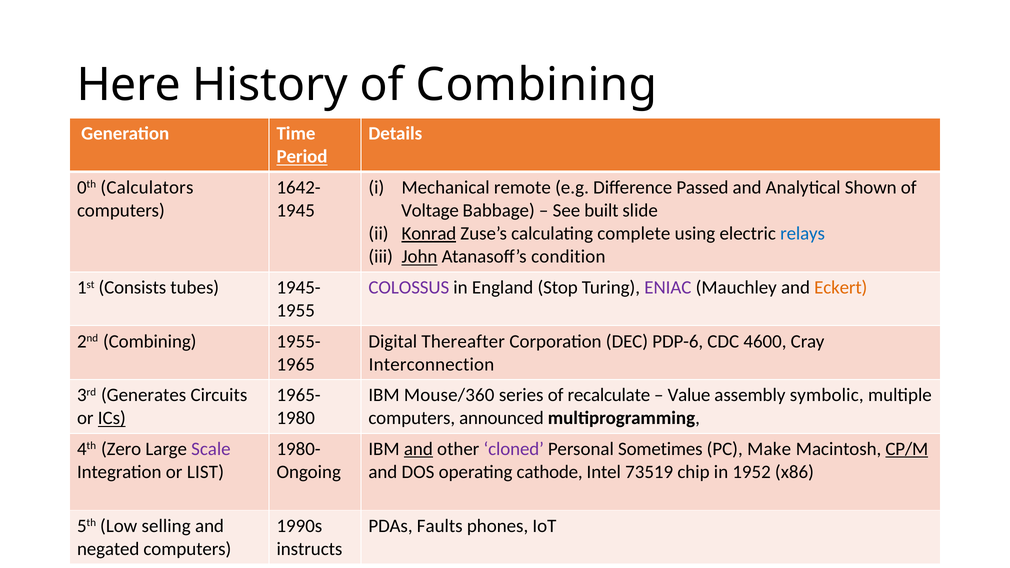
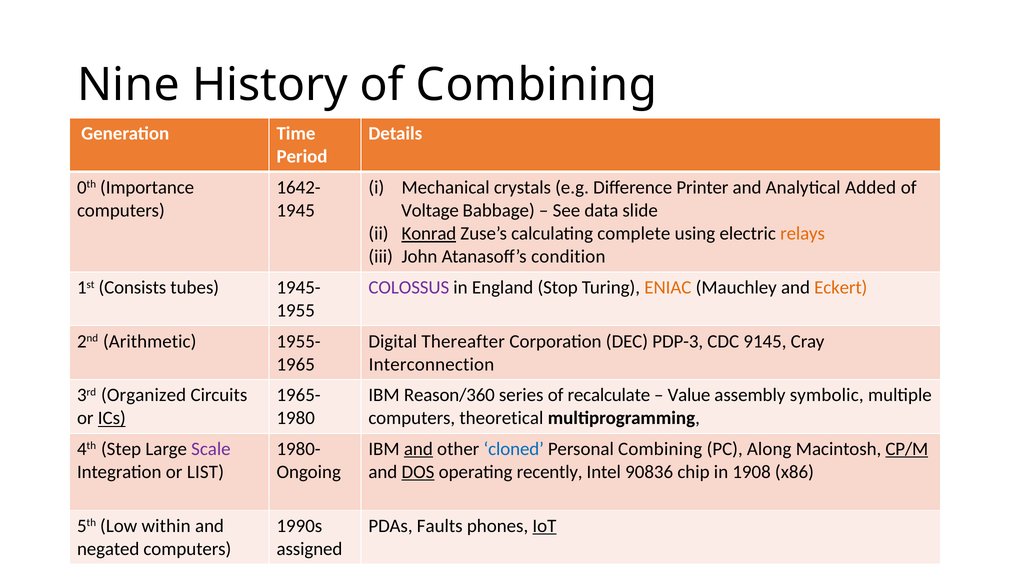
Here: Here -> Nine
Period underline: present -> none
Calculators: Calculators -> Importance
remote: remote -> crystals
Passed: Passed -> Printer
Shown: Shown -> Added
built: built -> data
relays colour: blue -> orange
John underline: present -> none
ENIAC colour: purple -> orange
2nd Combining: Combining -> Arithmetic
PDP-6: PDP-6 -> PDP-3
4600: 4600 -> 9145
Generates: Generates -> Organized
Mouse/360: Mouse/360 -> Reason/360
announced: announced -> theoretical
Zero: Zero -> Step
cloned colour: purple -> blue
Personal Sometimes: Sometimes -> Combining
Make: Make -> Along
DOS underline: none -> present
cathode: cathode -> recently
73519: 73519 -> 90836
1952: 1952 -> 1908
selling: selling -> within
IoT underline: none -> present
instructs: instructs -> assigned
